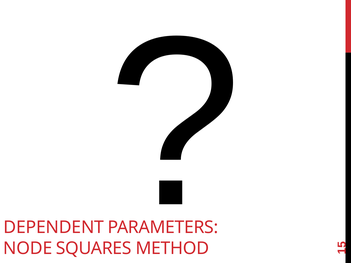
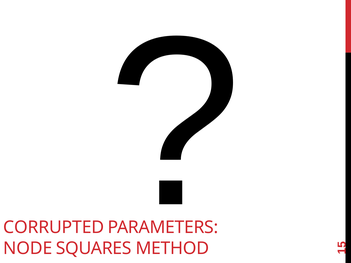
DEPENDENT: DEPENDENT -> CORRUPTED
